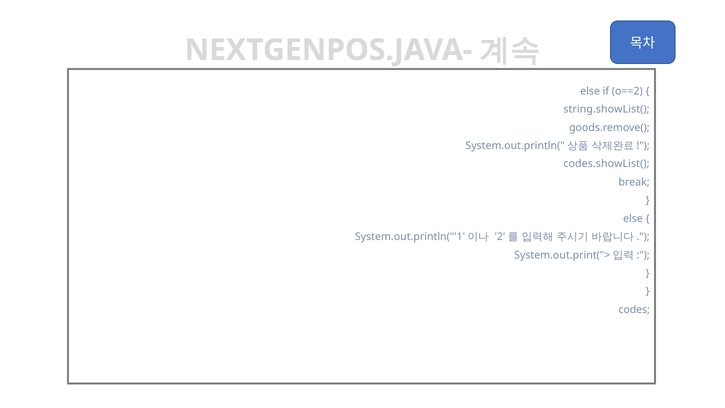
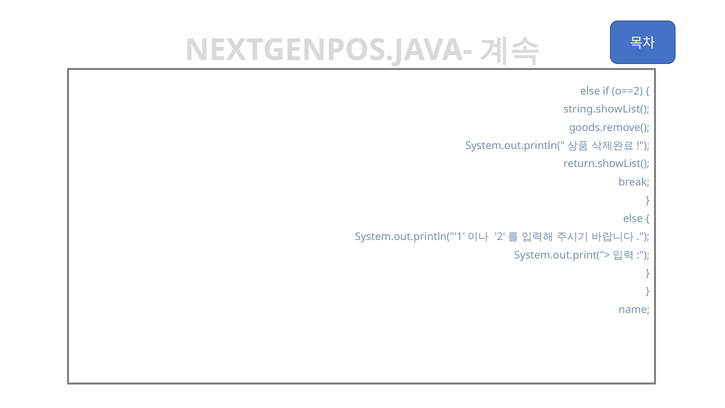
codes.showList(: codes.showList( -> return.showList(
codes: codes -> name
